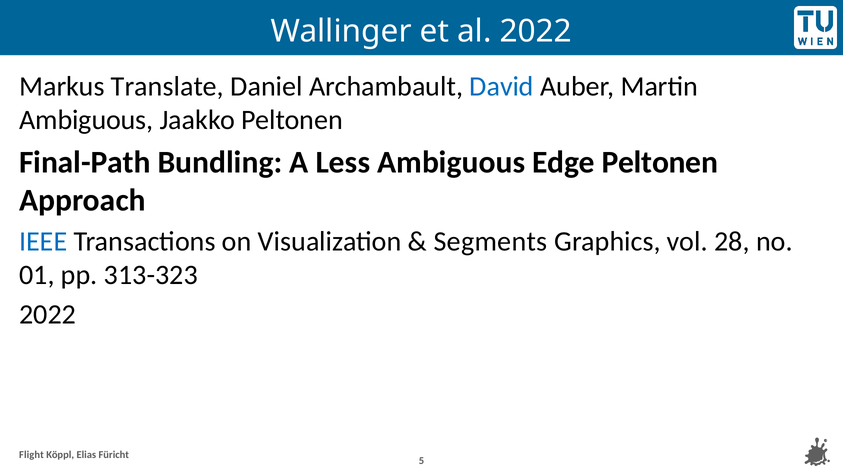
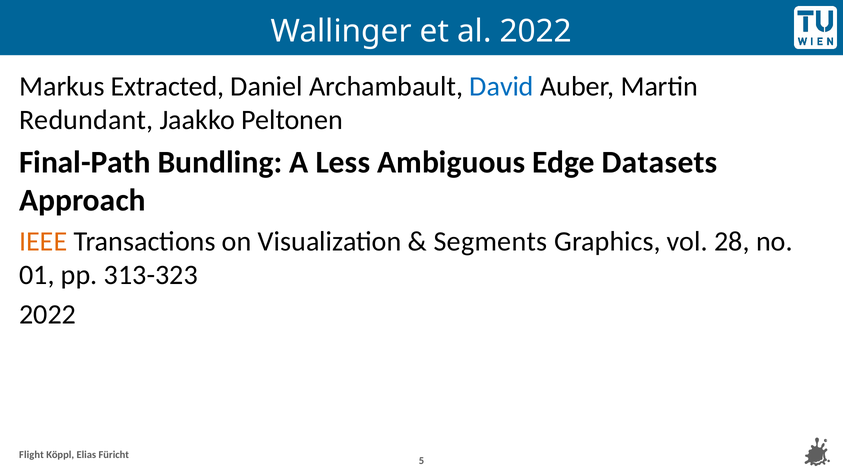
Translate: Translate -> Extracted
Ambiguous at (86, 120): Ambiguous -> Redundant
Edge Peltonen: Peltonen -> Datasets
IEEE colour: blue -> orange
